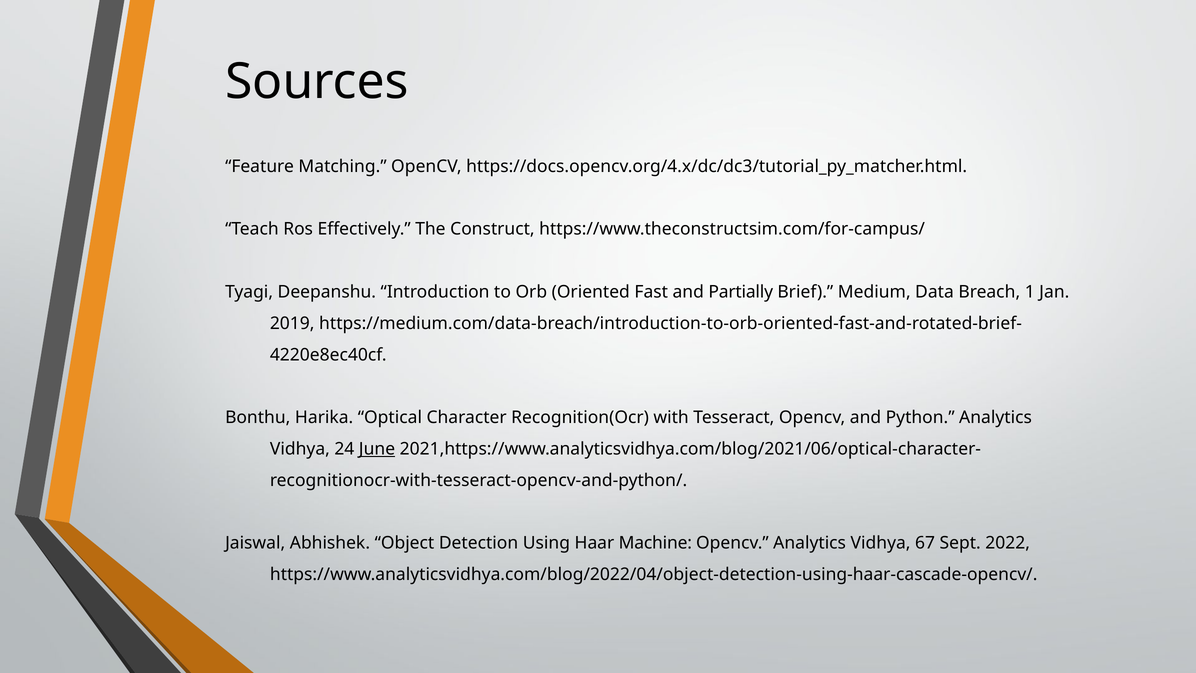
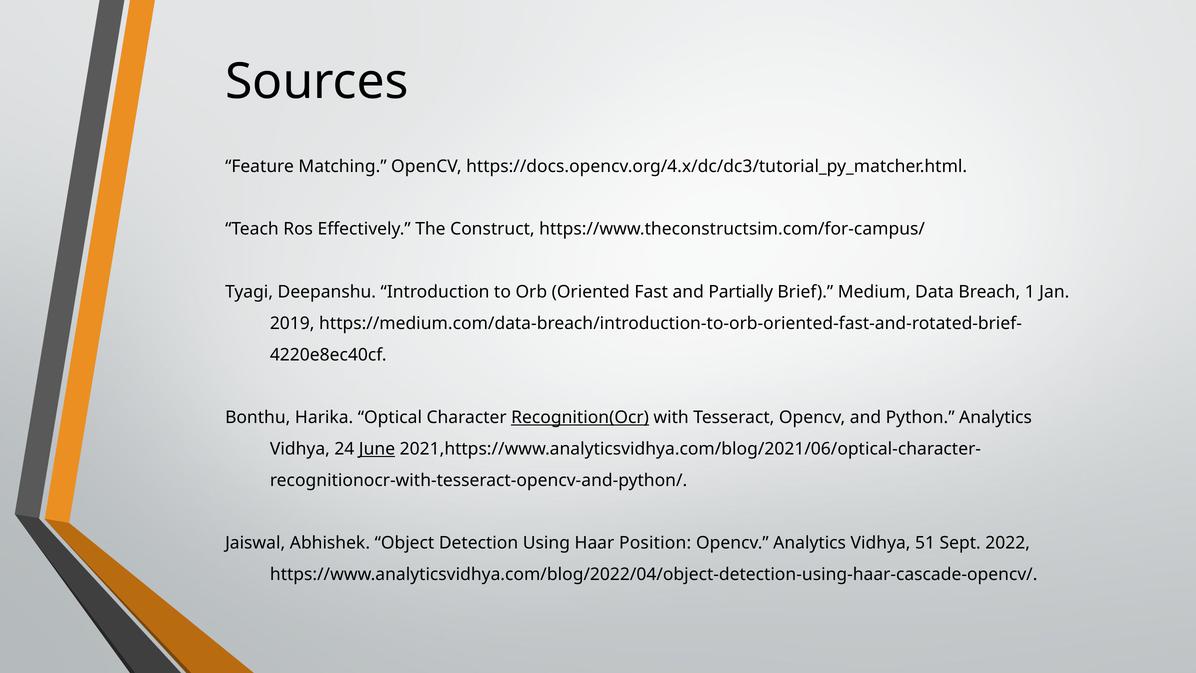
Recognition(Ocr underline: none -> present
Machine: Machine -> Position
67: 67 -> 51
